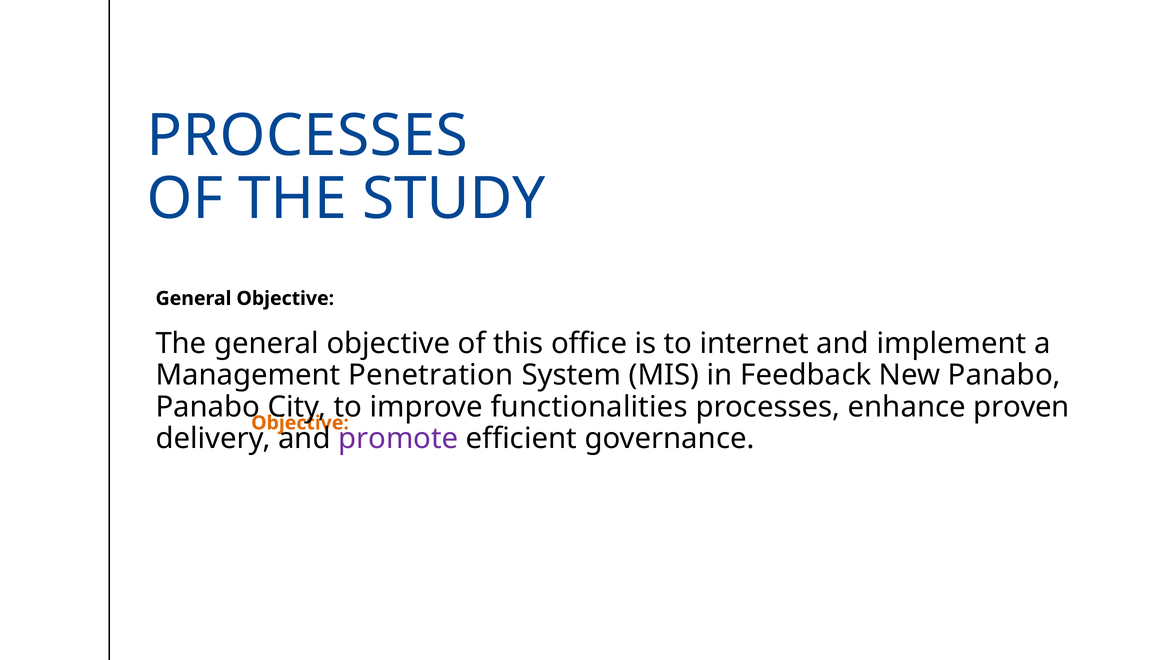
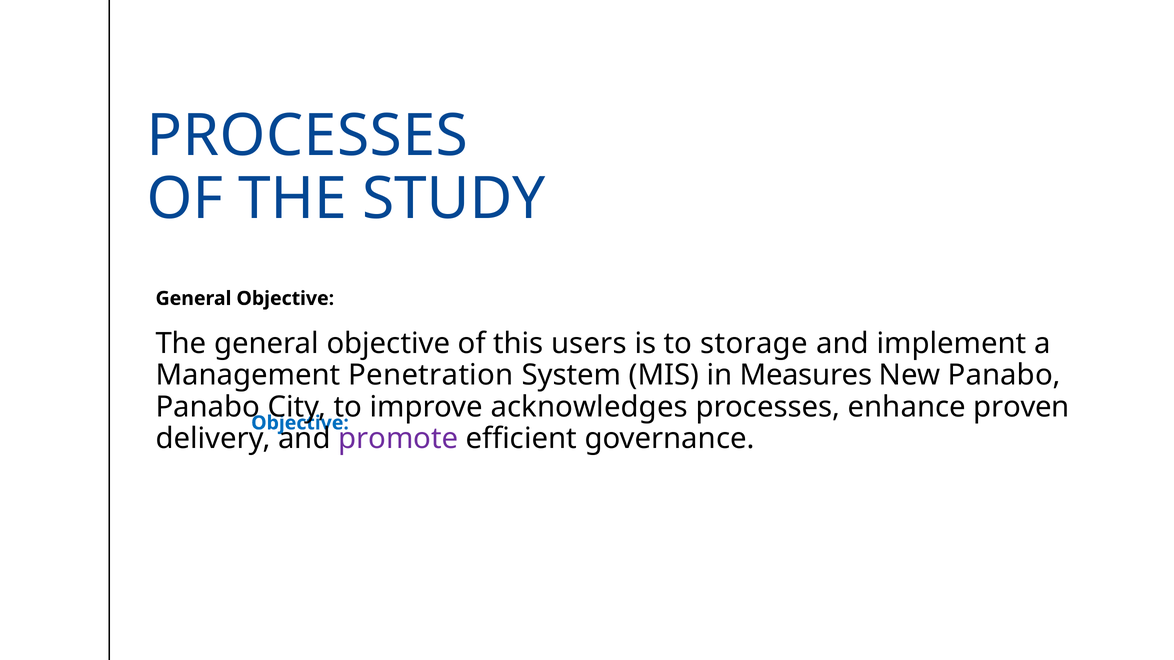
office: office -> users
internet: internet -> storage
Feedback: Feedback -> Measures
functionalities: functionalities -> acknowledges
Objective at (300, 423) colour: orange -> blue
